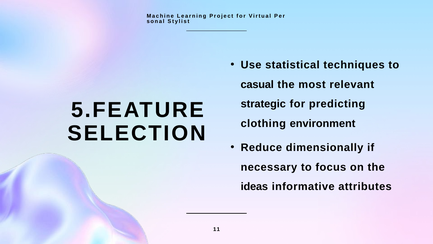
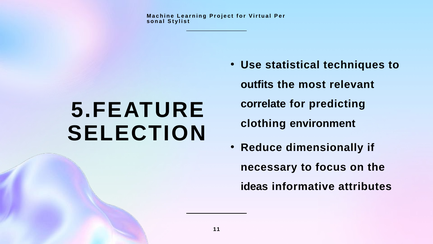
casual: casual -> outfits
strategic: strategic -> correlate
